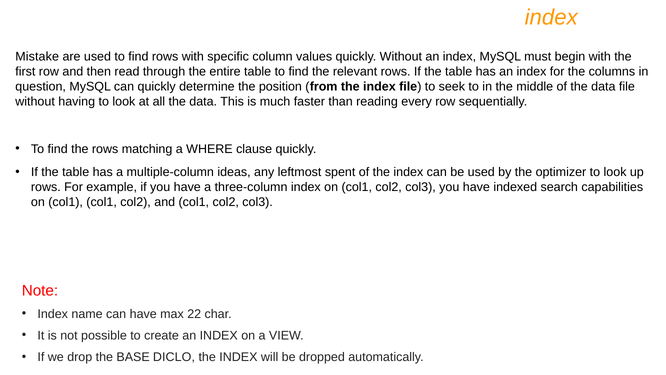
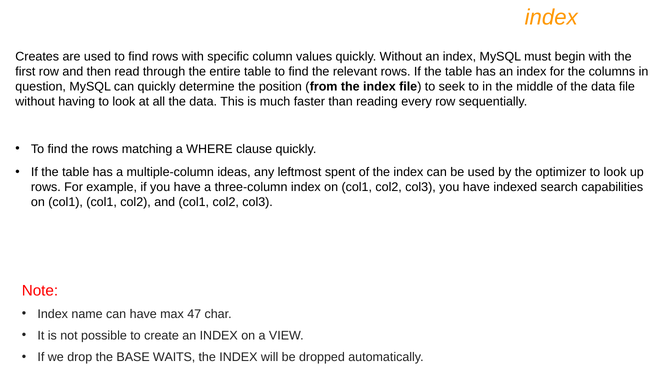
Mistake: Mistake -> Creates
22: 22 -> 47
DICLO: DICLO -> WAITS
